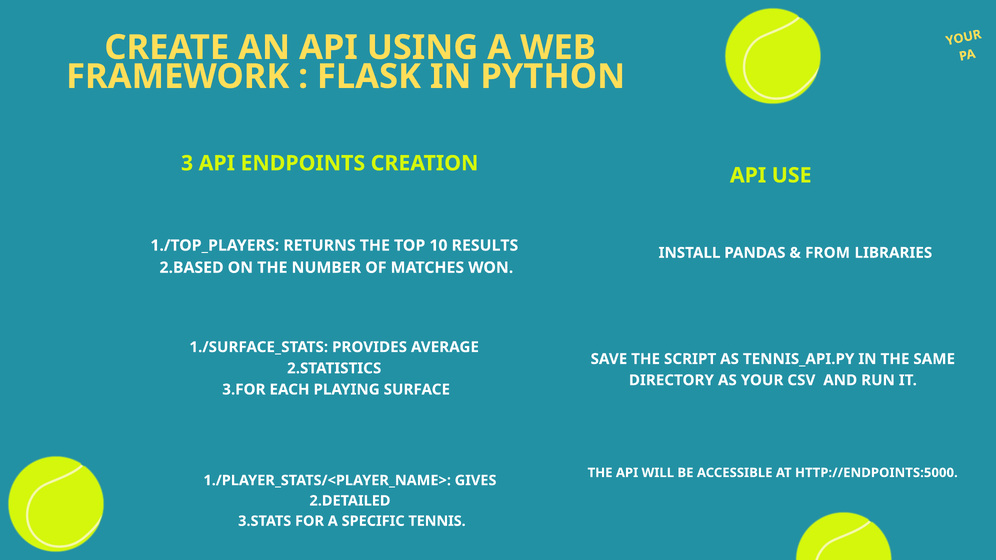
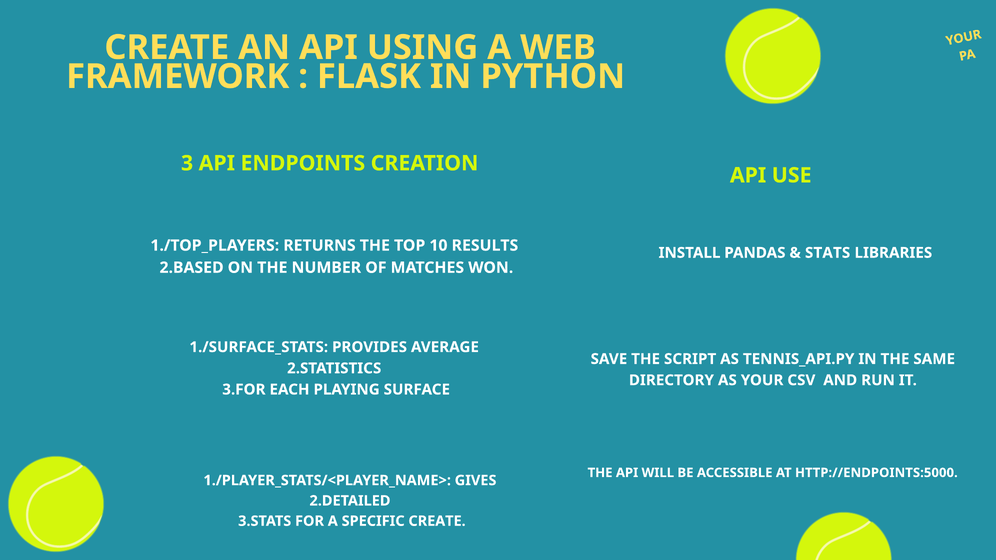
FROM: FROM -> STATS
SPECIFIC TENNIS: TENNIS -> CREATE
